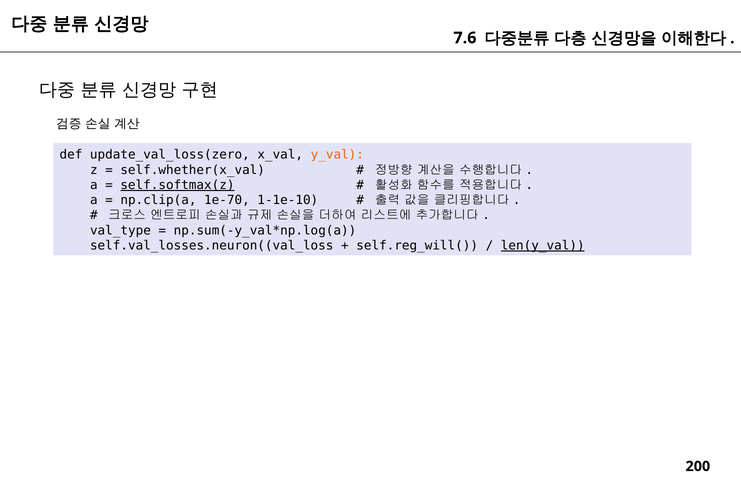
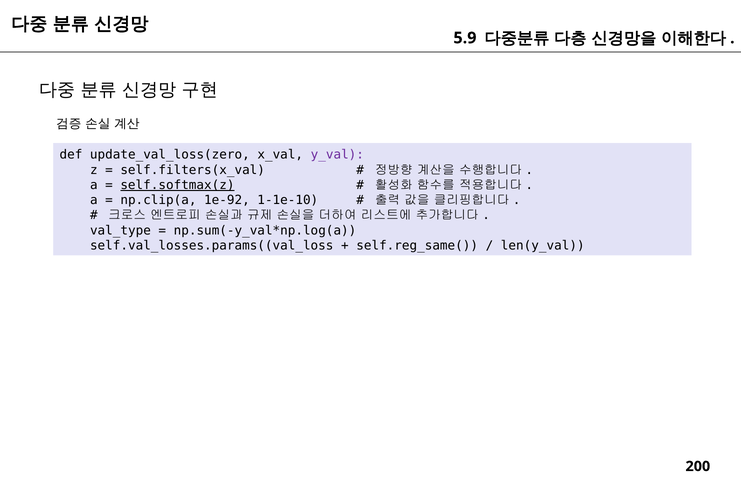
7.6: 7.6 -> 5.9
y_val colour: orange -> purple
self.whether(x_val: self.whether(x_val -> self.filters(x_val
1e-70: 1e-70 -> 1e-92
self.val_losses.neuron((val_loss: self.val_losses.neuron((val_loss -> self.val_losses.params((val_loss
self.reg_will(: self.reg_will( -> self.reg_same(
len(y_val underline: present -> none
